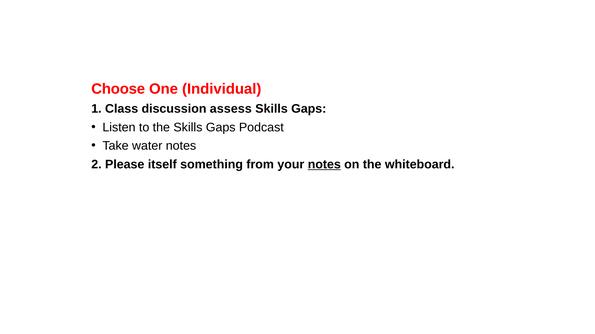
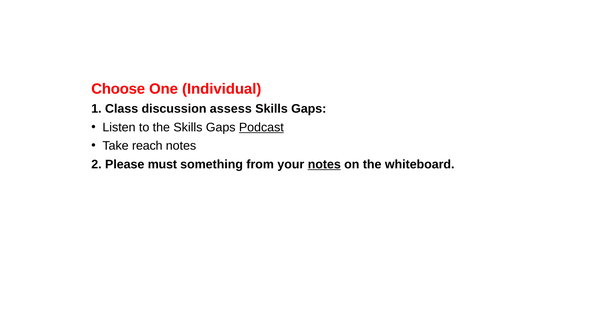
Podcast underline: none -> present
water: water -> reach
itself: itself -> must
